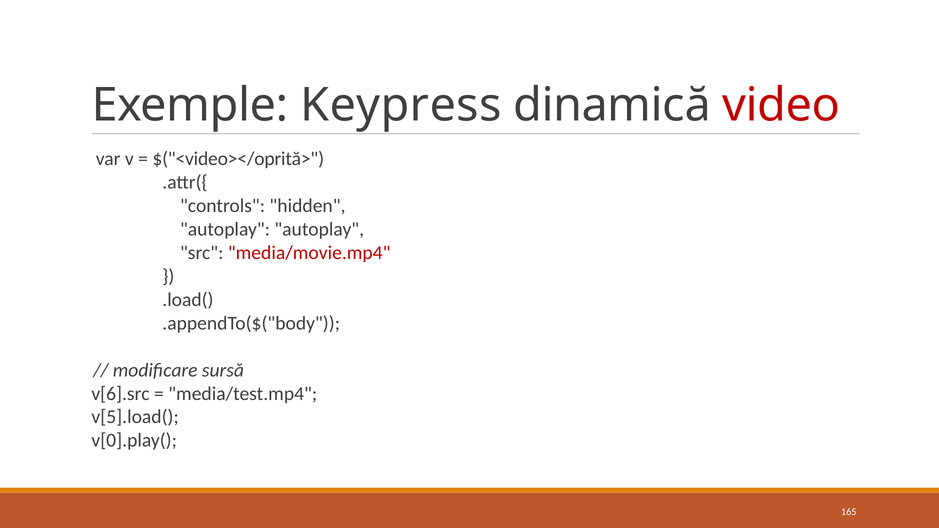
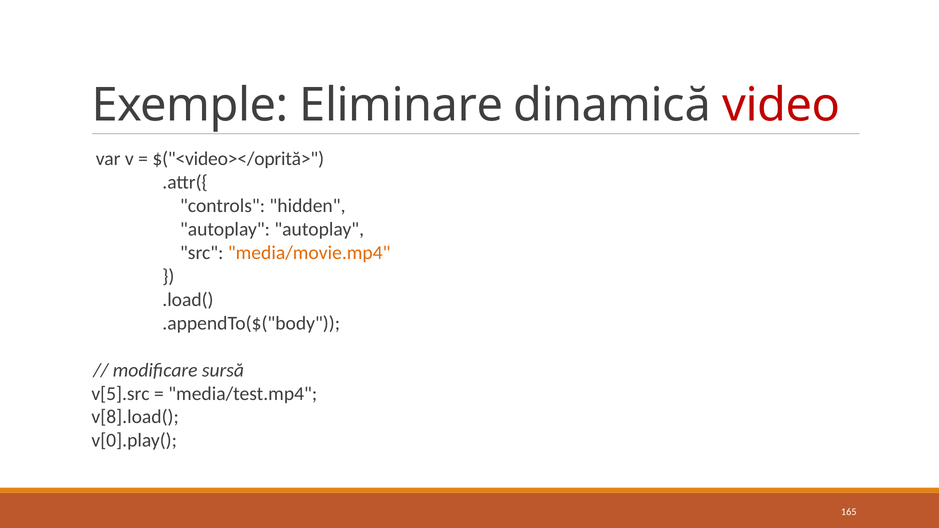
Keypress: Keypress -> Eliminare
media/movie.mp4 colour: red -> orange
v[6].src: v[6].src -> v[5].src
v[5].load(: v[5].load( -> v[8].load(
